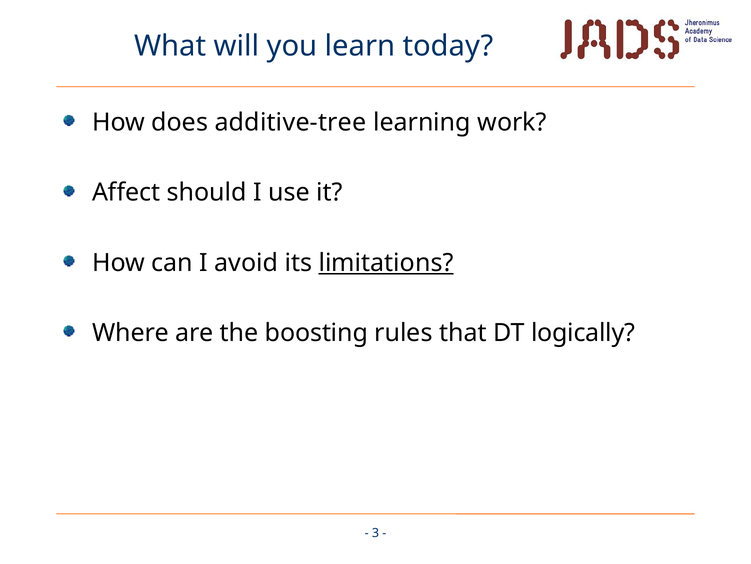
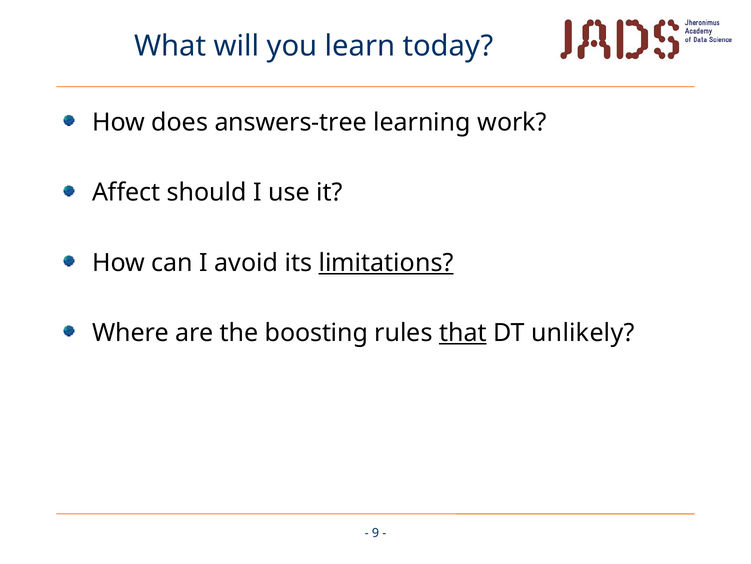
additive-tree: additive-tree -> answers-tree
that underline: none -> present
logically: logically -> unlikely
3: 3 -> 9
